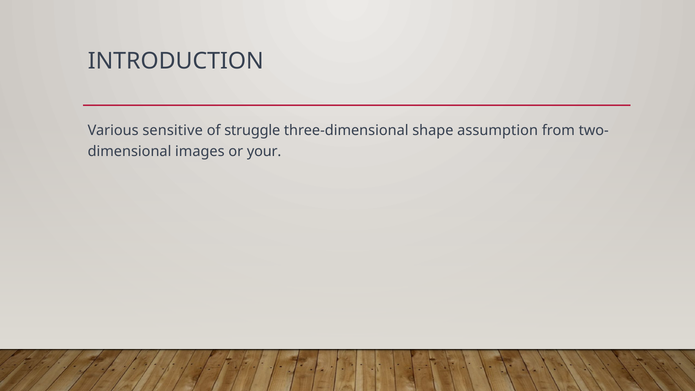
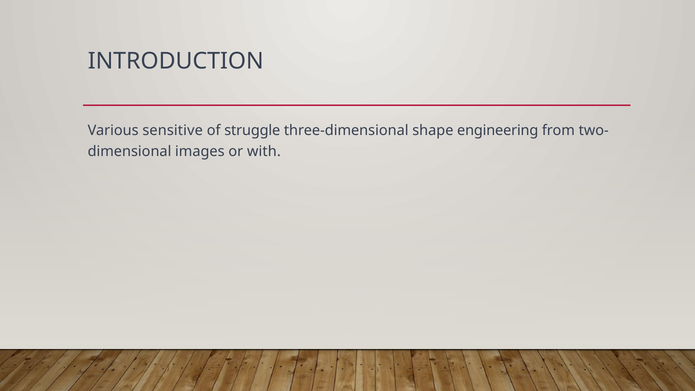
assumption: assumption -> engineering
your: your -> with
